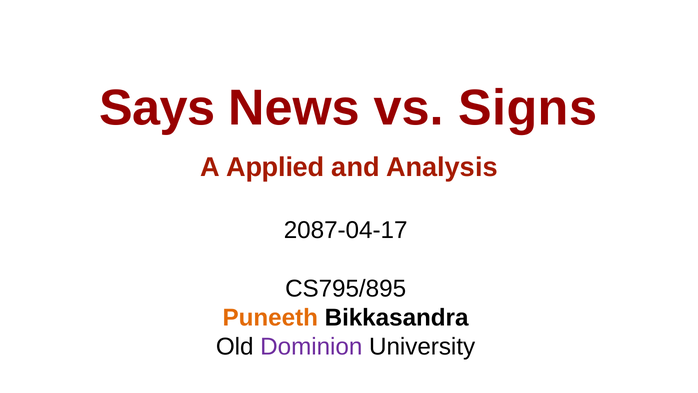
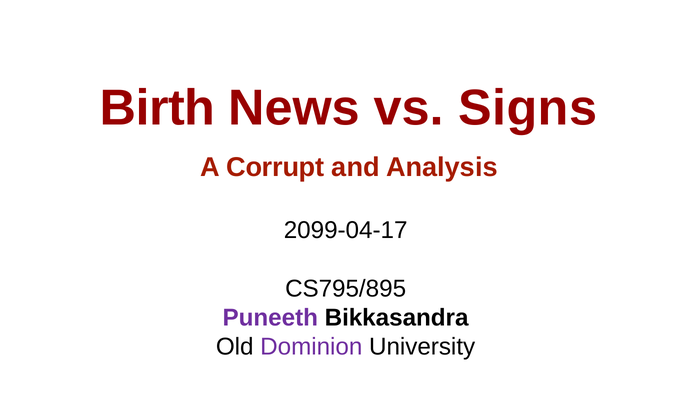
Says: Says -> Birth
Applied: Applied -> Corrupt
2087-04-17: 2087-04-17 -> 2099-04-17
Puneeth colour: orange -> purple
